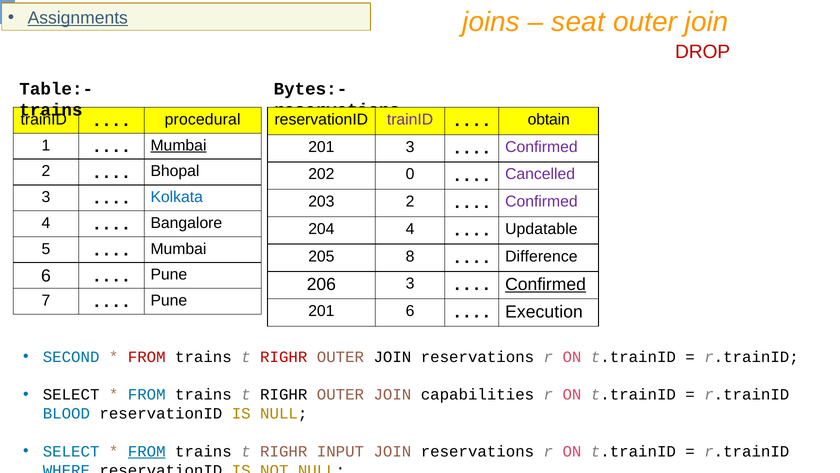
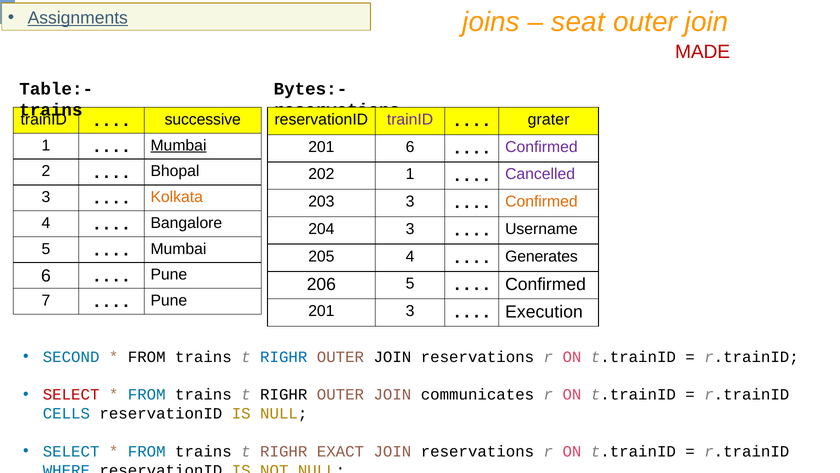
DROP: DROP -> MADE
procedural: procedural -> successive
obtain: obtain -> grater
201 3: 3 -> 6
202 0: 0 -> 1
Kolkata colour: blue -> orange
203 2: 2 -> 3
Confirmed at (541, 201) colour: purple -> orange
204 4: 4 -> 3
Updatable: Updatable -> Username
205 8: 8 -> 4
Difference: Difference -> Generates
206 3: 3 -> 5
Confirmed at (546, 284) underline: present -> none
201 6: 6 -> 3
FROM at (147, 356) colour: red -> black
RIGHR at (284, 356) colour: red -> blue
SELECT at (71, 394) colour: black -> red
capabilities: capabilities -> communicates
BLOOD: BLOOD -> CELLS
FROM at (147, 451) underline: present -> none
INPUT: INPUT -> EXACT
